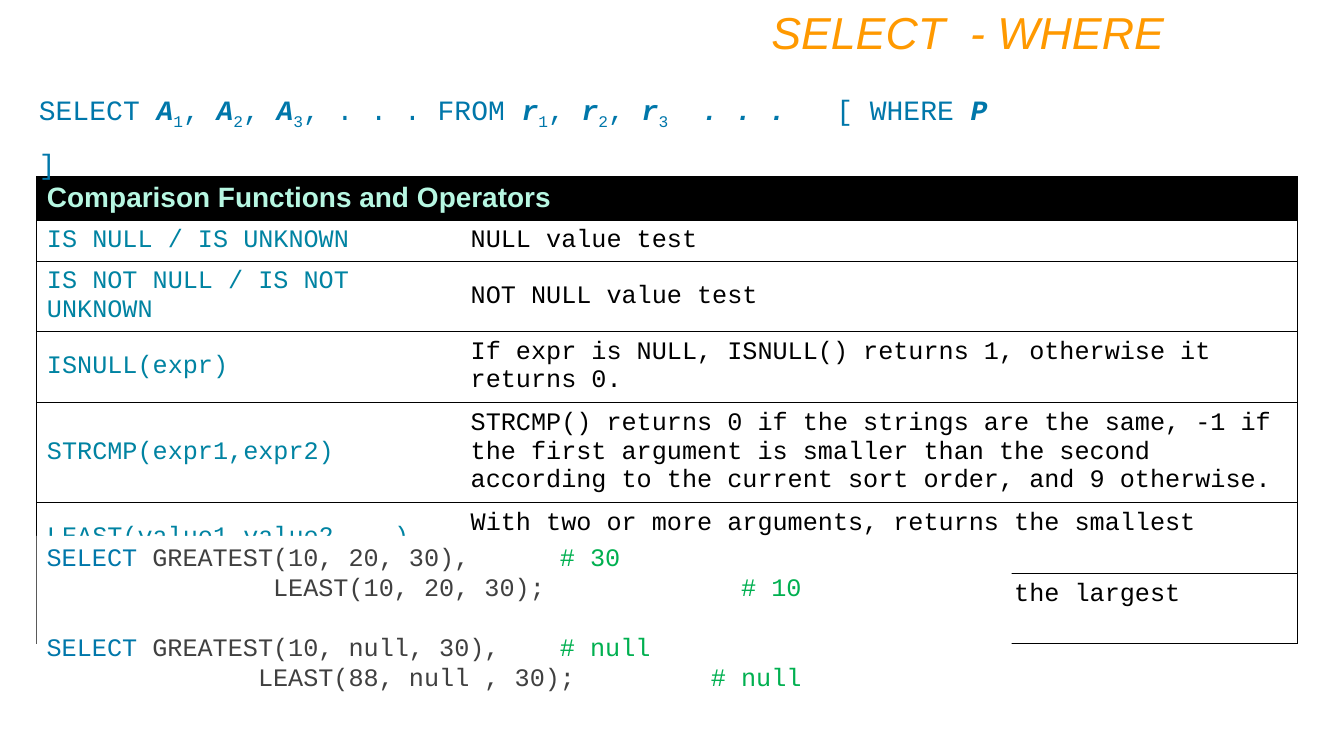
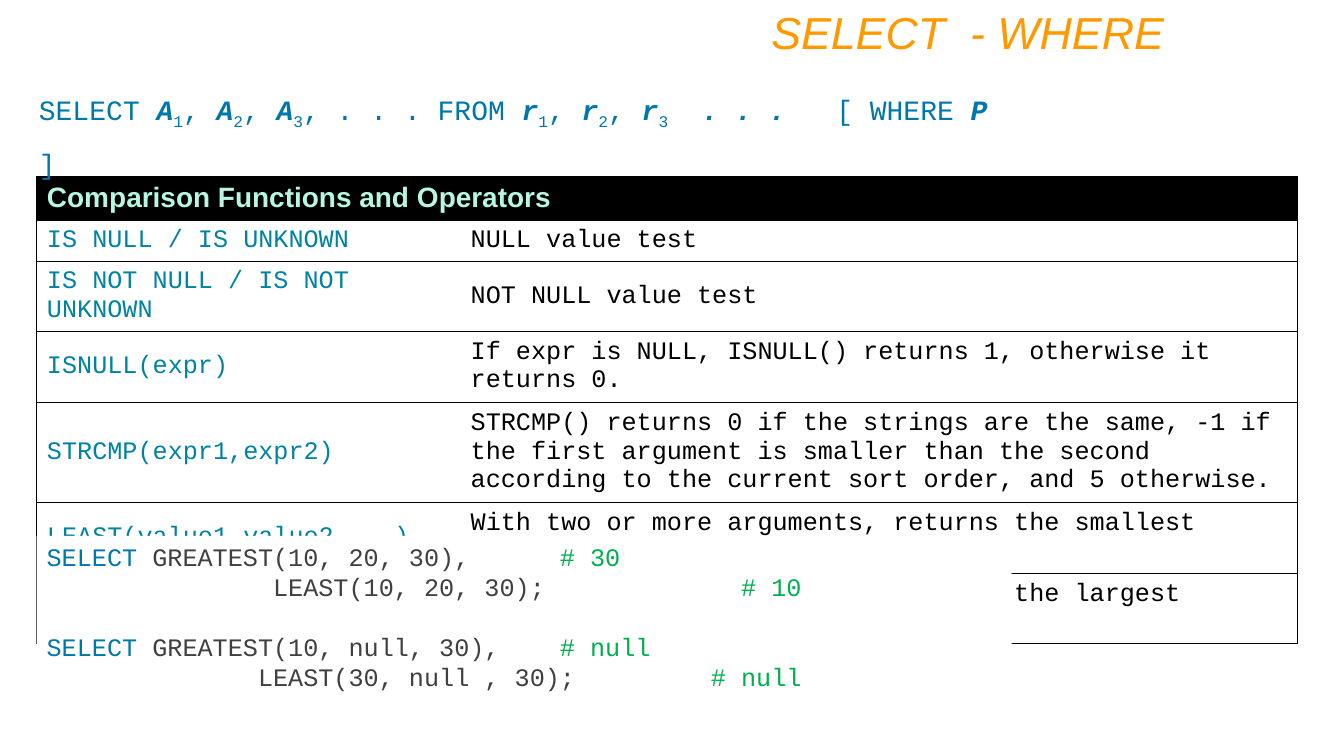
9: 9 -> 5
LEAST(88: LEAST(88 -> LEAST(30
